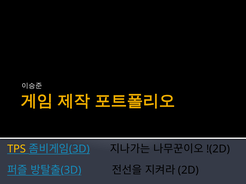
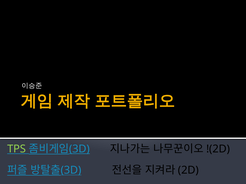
TPS colour: yellow -> light green
